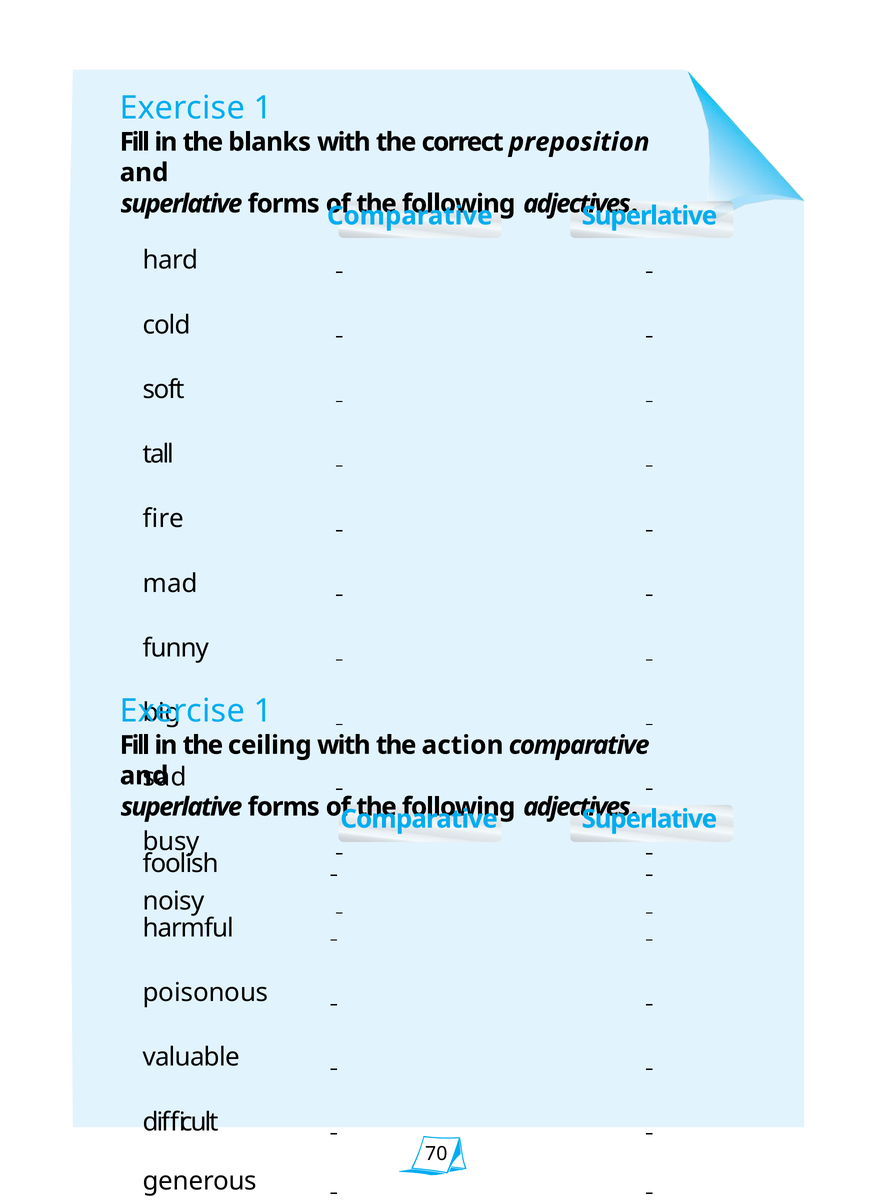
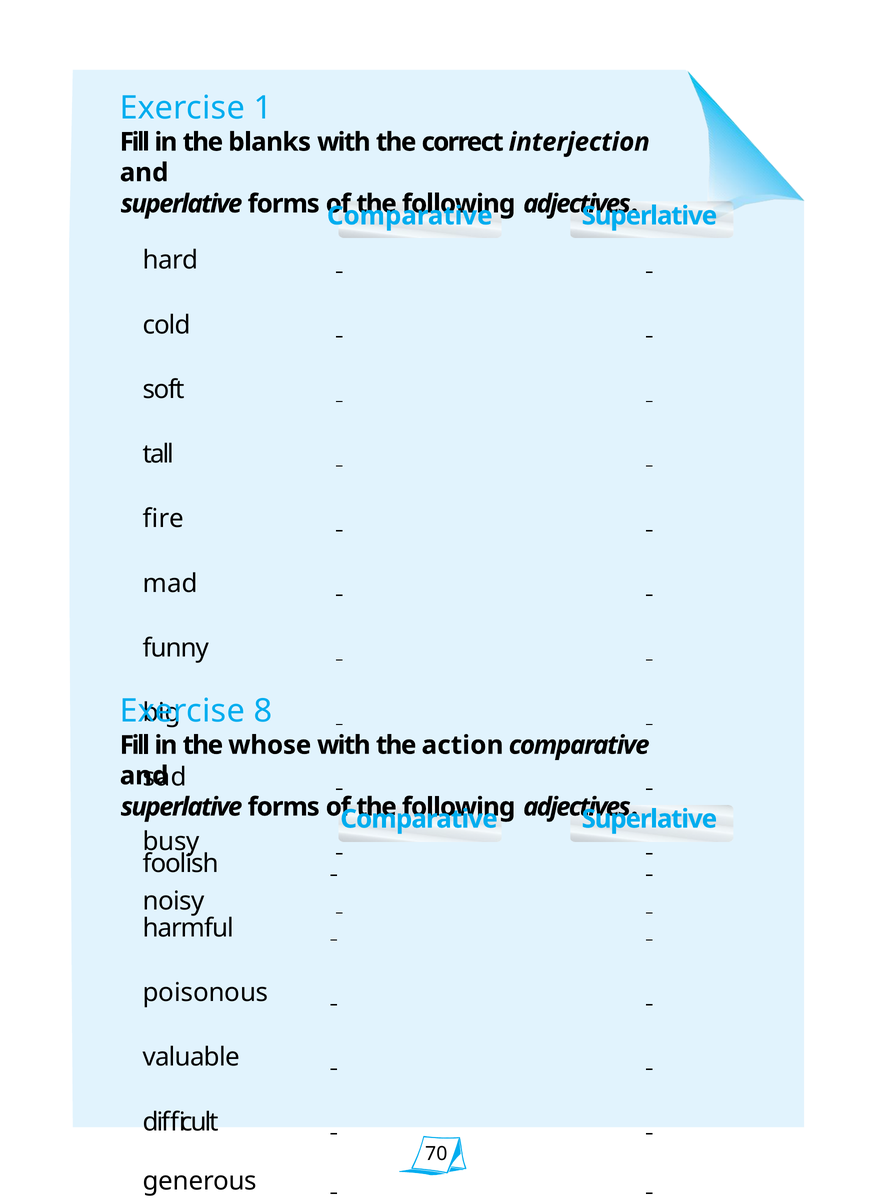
preposition: preposition -> interjection
1 at (263, 711): 1 -> 8
ceiling: ceiling -> whose
